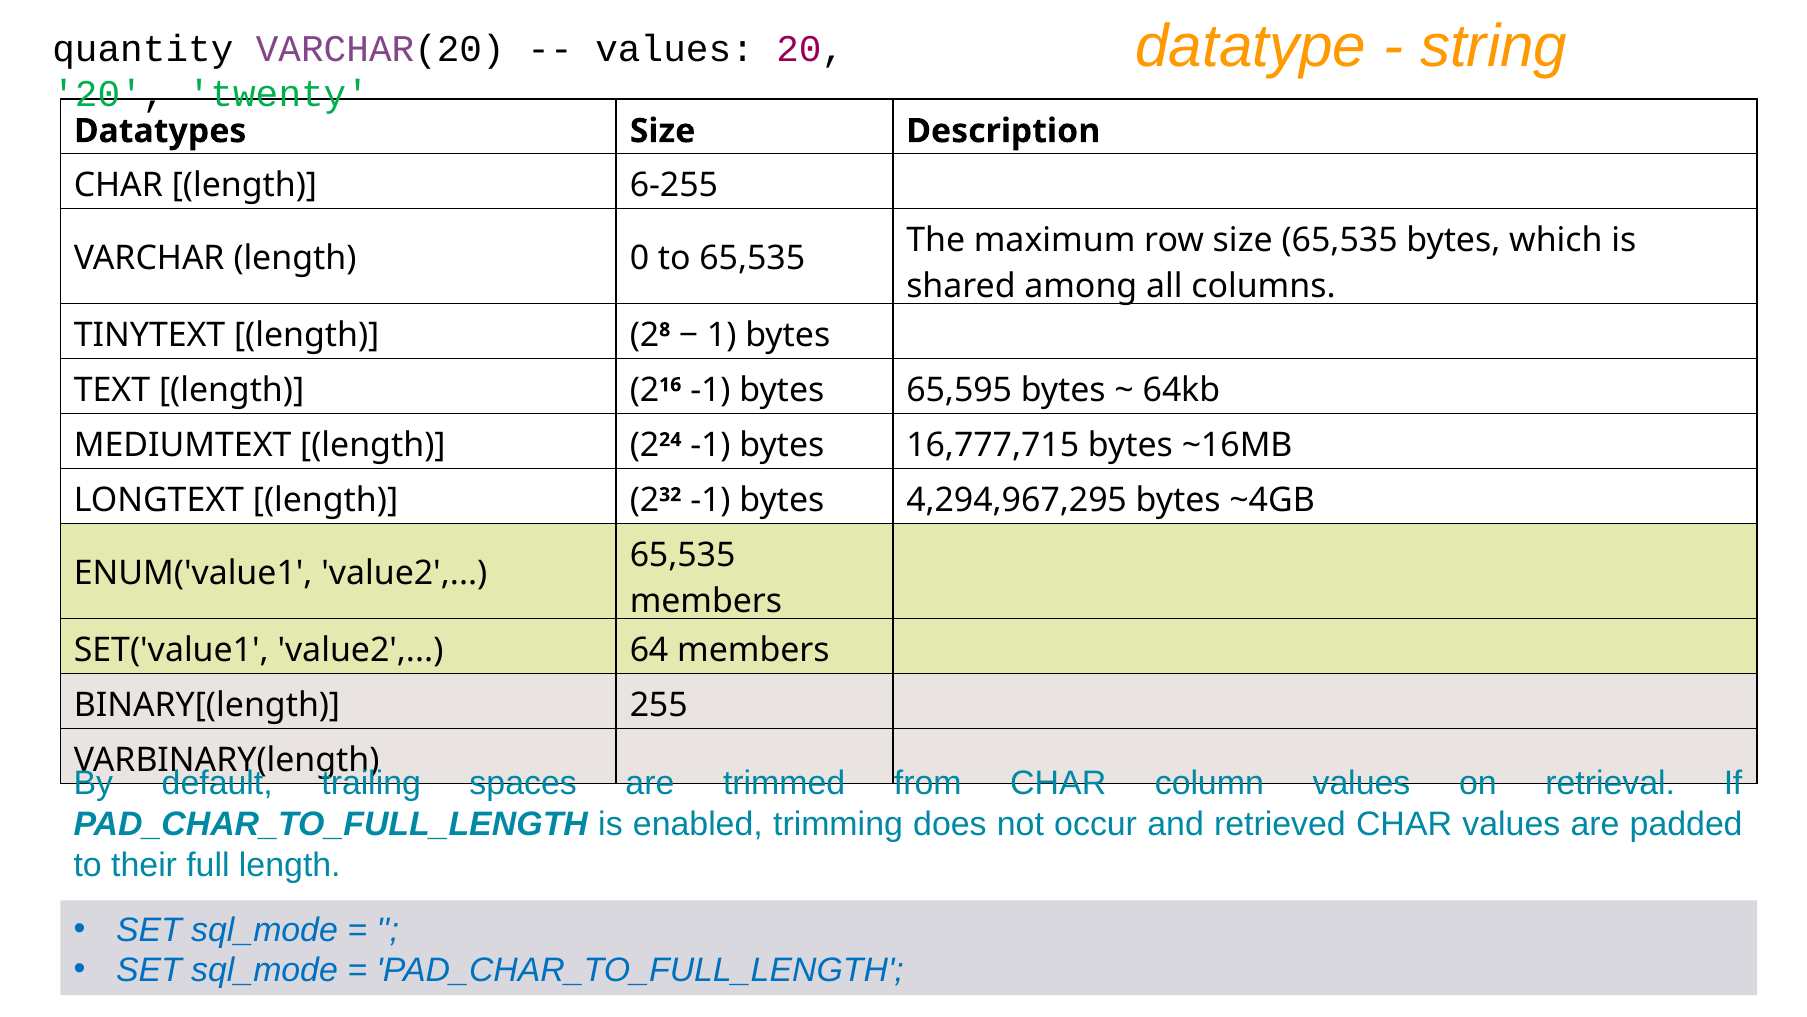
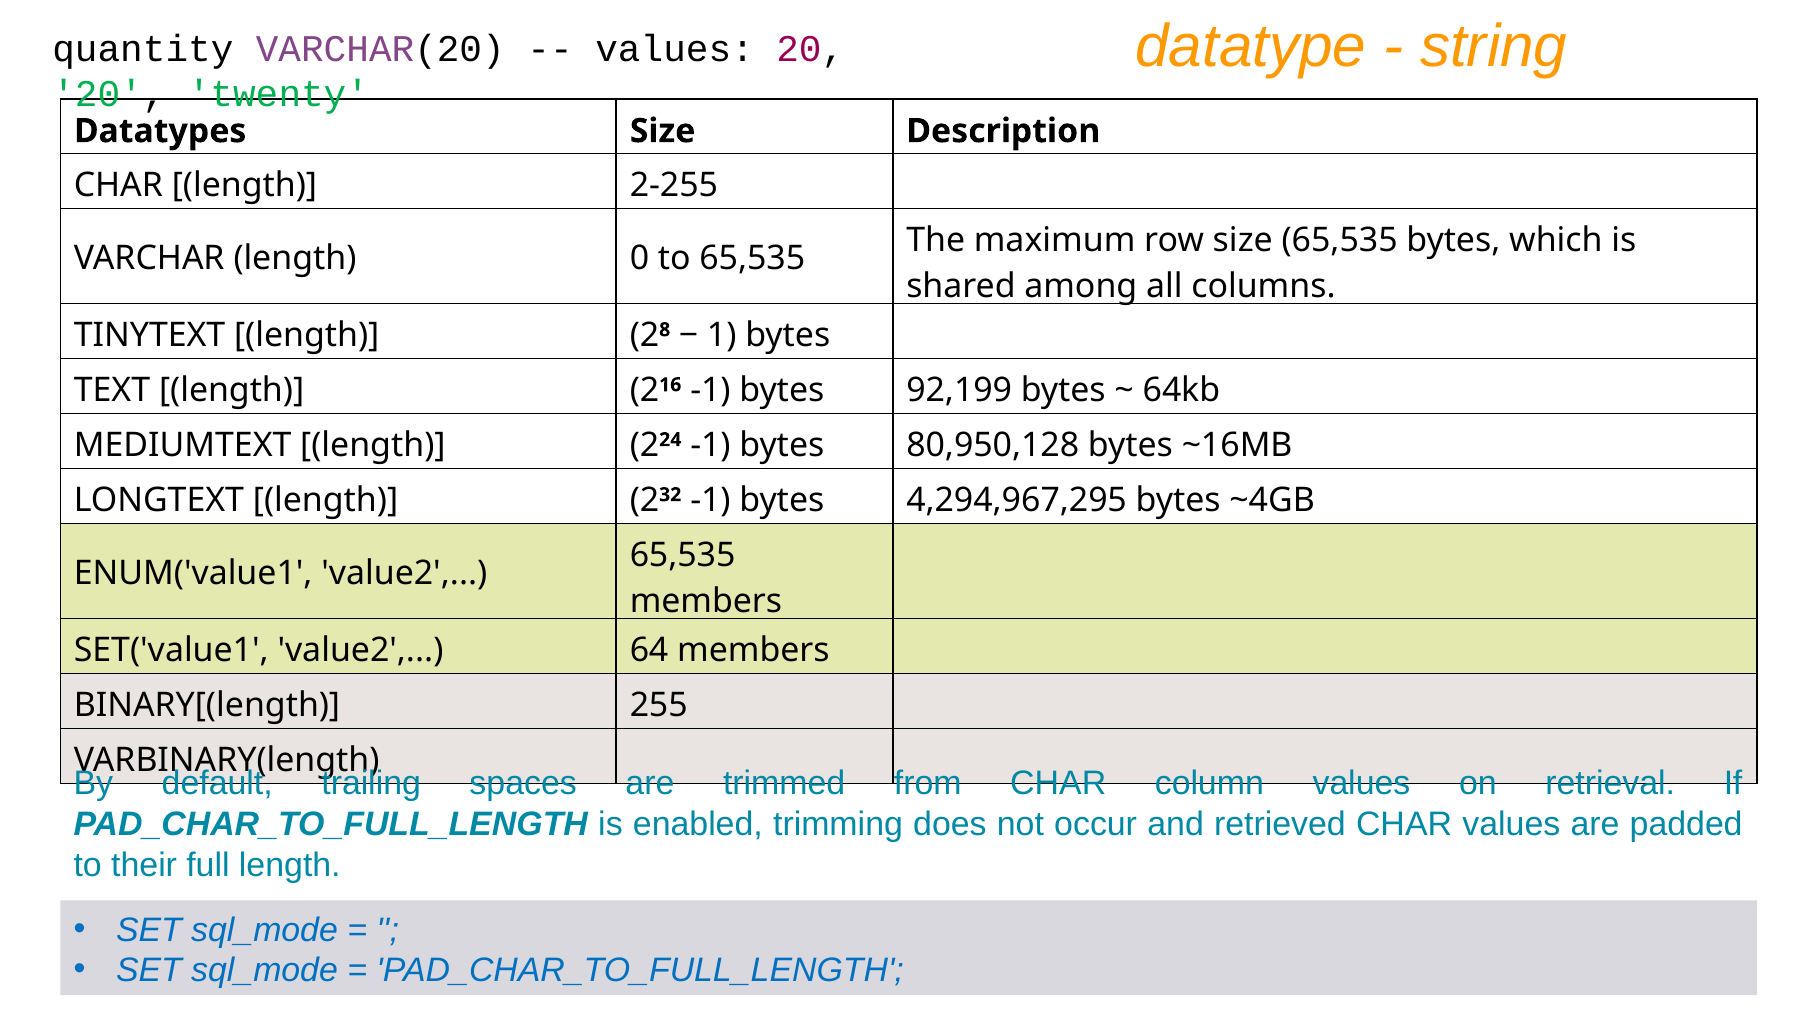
6-255: 6-255 -> 2-255
65,595: 65,595 -> 92,199
16,777,715: 16,777,715 -> 80,950,128
